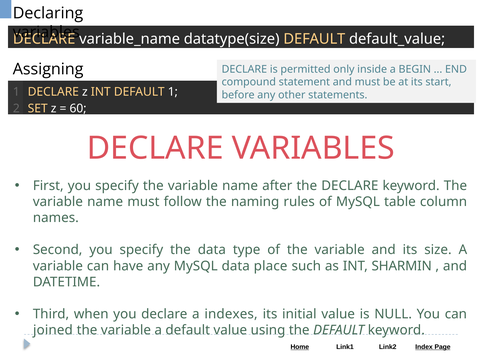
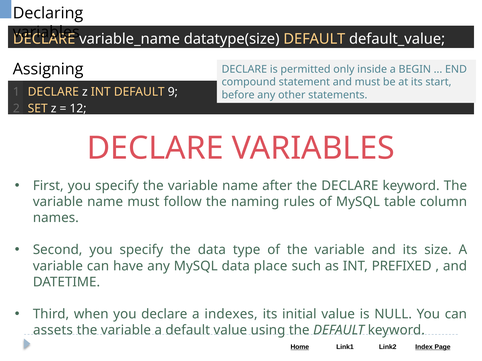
DEFAULT 1: 1 -> 9
60: 60 -> 12
SHARMIN: SHARMIN -> PREFIXED
joined: joined -> assets
